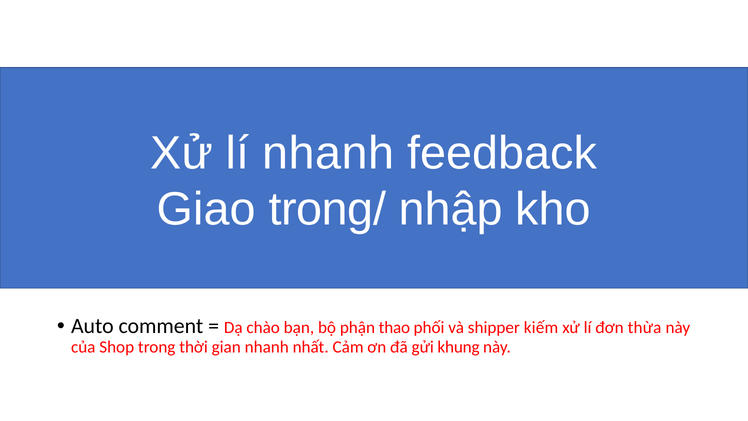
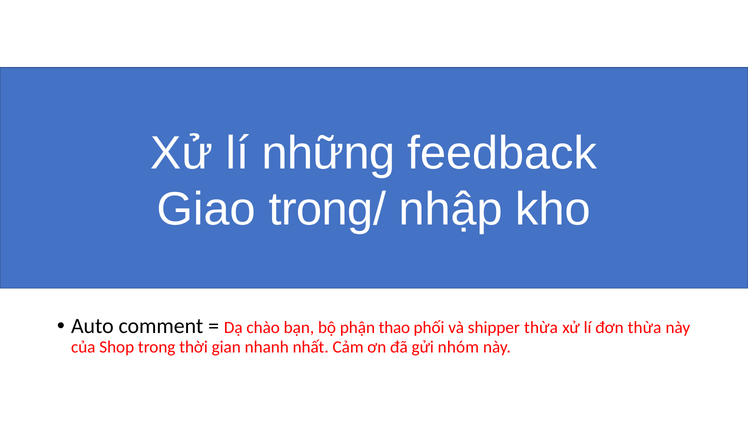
lí nhanh: nhanh -> những
shipper kiếm: kiếm -> thừa
khung: khung -> nhóm
